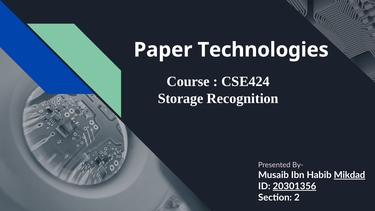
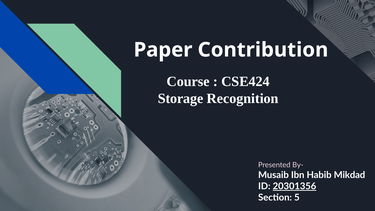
Technologies: Technologies -> Contribution
Mikdad underline: present -> none
2: 2 -> 5
